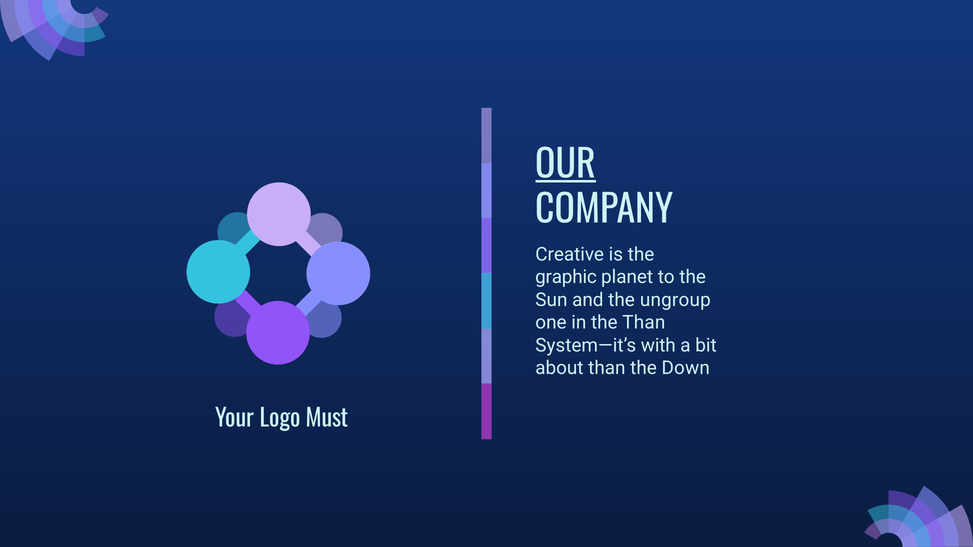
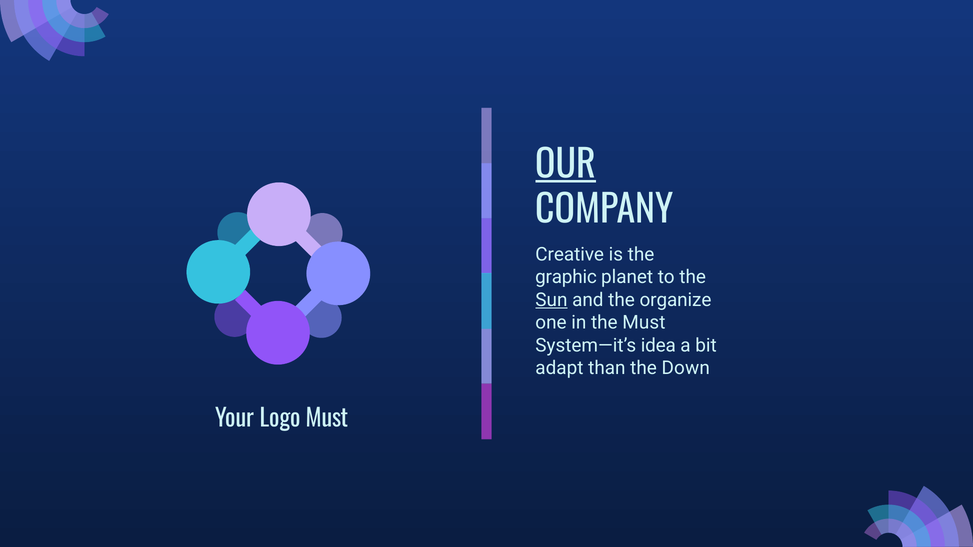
Sun underline: none -> present
ungroup: ungroup -> organize
the Than: Than -> Must
with: with -> idea
about: about -> adapt
